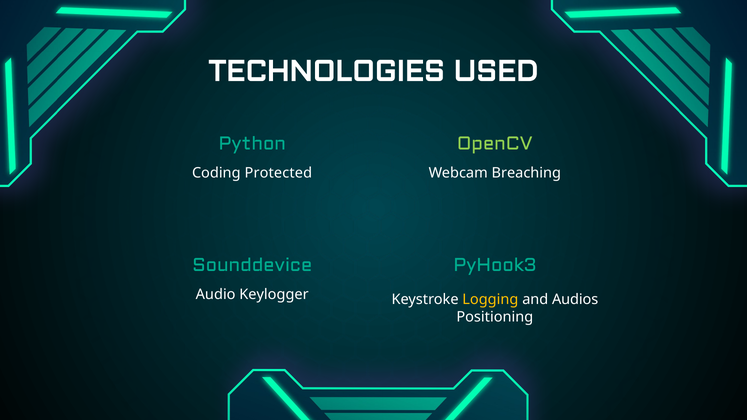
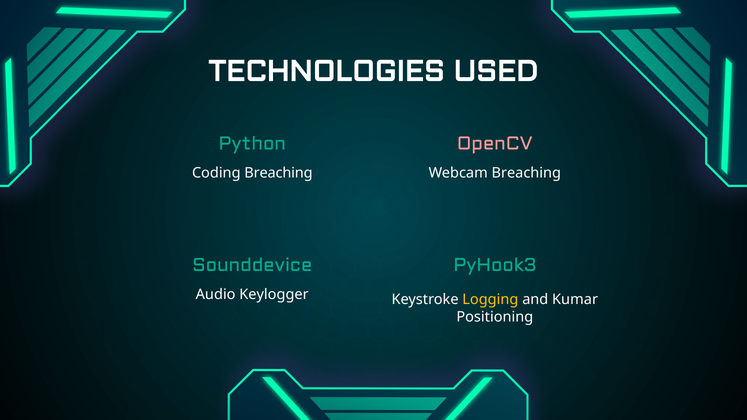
OpenCV colour: light green -> pink
Coding Protected: Protected -> Breaching
Audios: Audios -> Kumar
